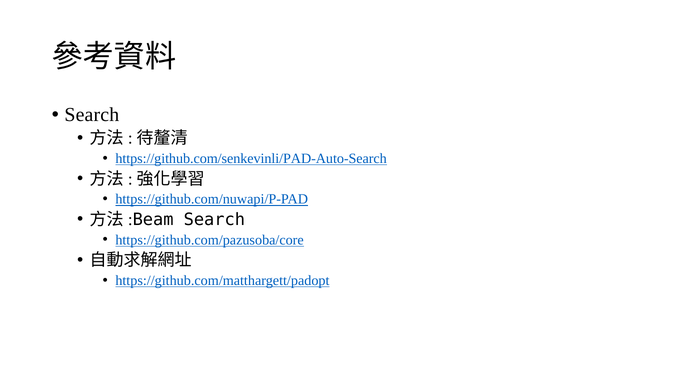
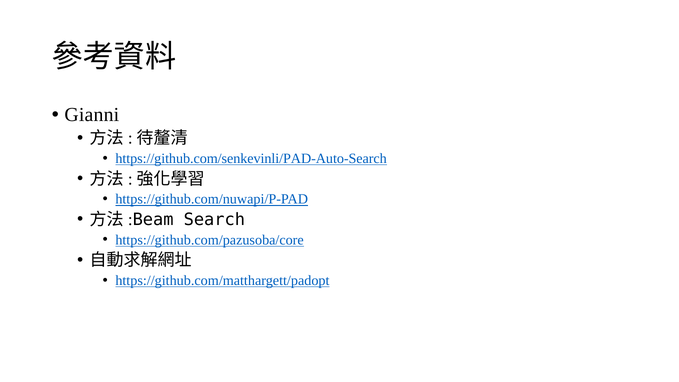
Search at (92, 115): Search -> Gianni
